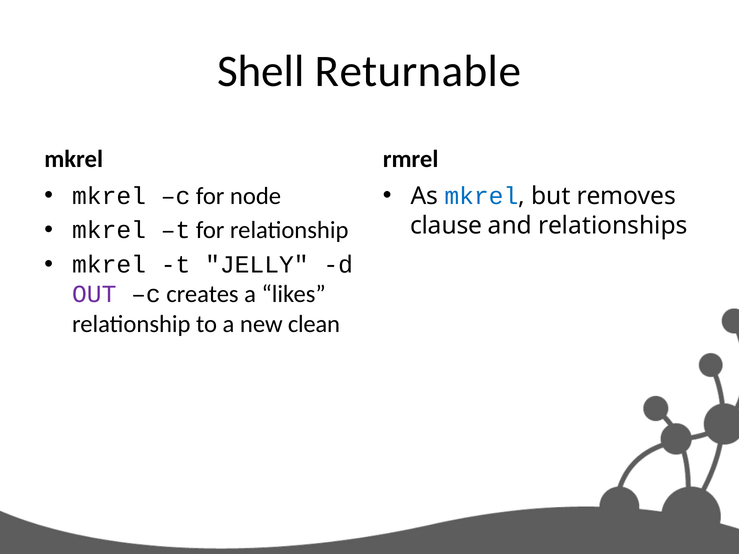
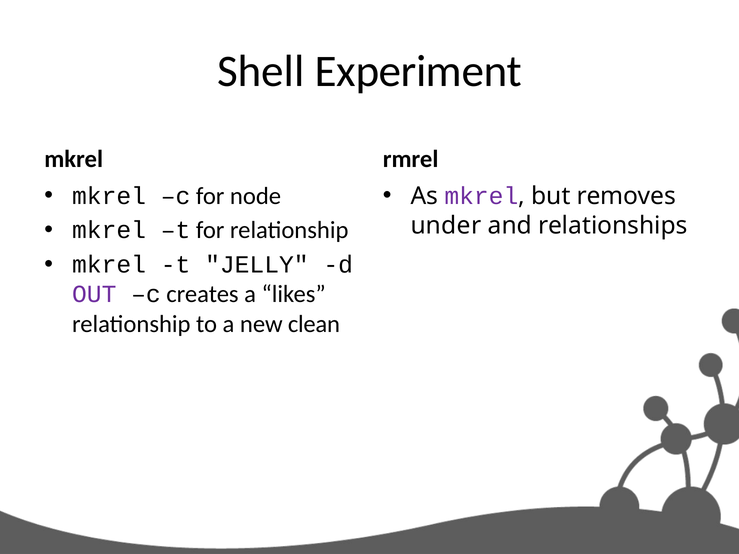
Returnable: Returnable -> Experiment
mkrel at (481, 196) colour: blue -> purple
clause: clause -> under
